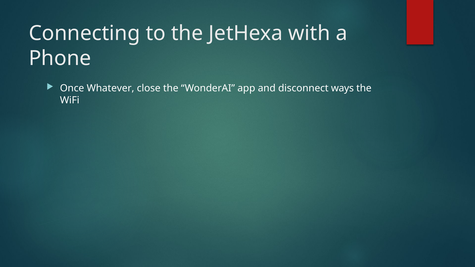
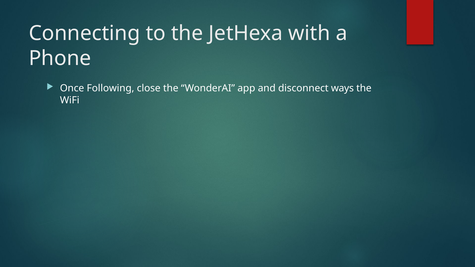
Whatever: Whatever -> Following
